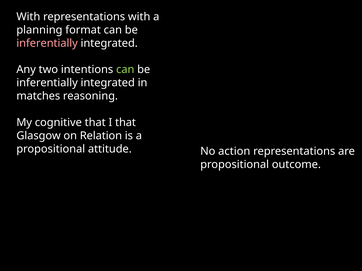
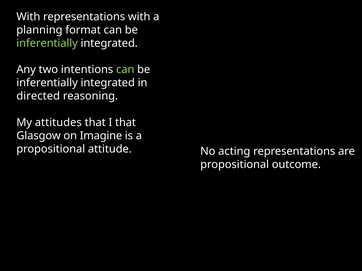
inferentially at (47, 43) colour: pink -> light green
matches: matches -> directed
cognitive: cognitive -> attitudes
Relation: Relation -> Imagine
action: action -> acting
